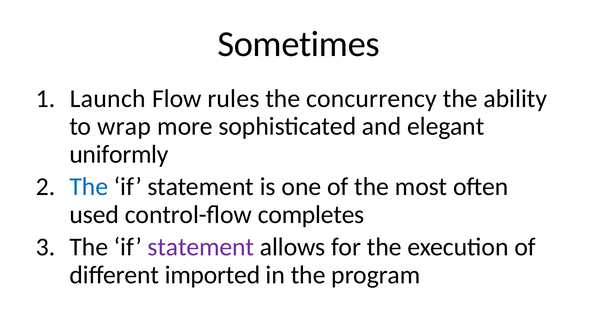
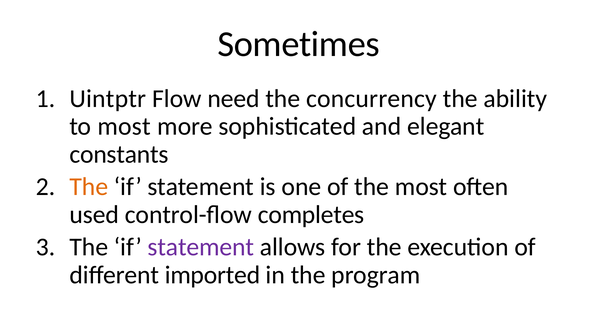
Launch: Launch -> Uintptr
rules: rules -> need
to wrap: wrap -> most
uniformly: uniformly -> constants
The at (89, 187) colour: blue -> orange
